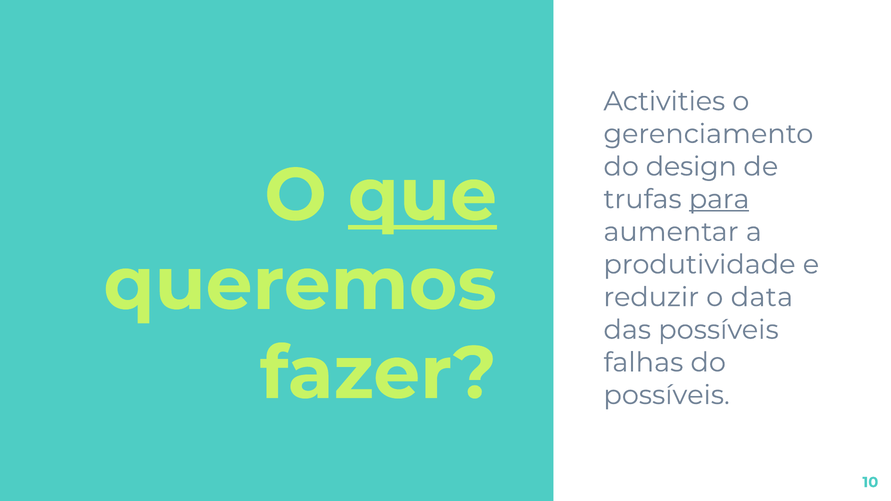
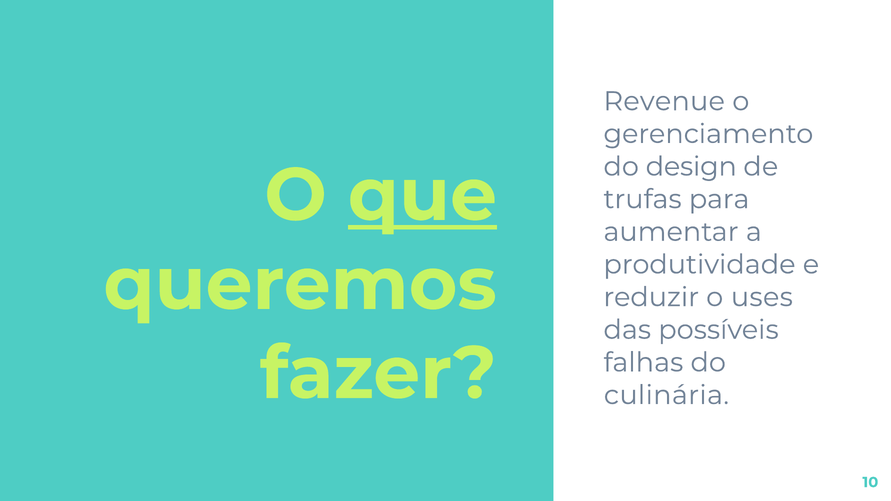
Activities: Activities -> Revenue
para underline: present -> none
data: data -> uses
possíveis at (667, 395): possíveis -> culinária
